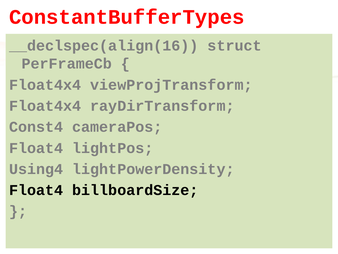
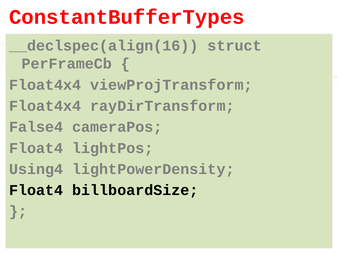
Const4: Const4 -> False4
